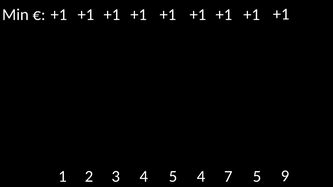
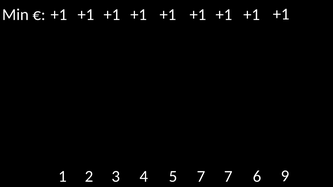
5 4: 4 -> 7
7 5: 5 -> 6
